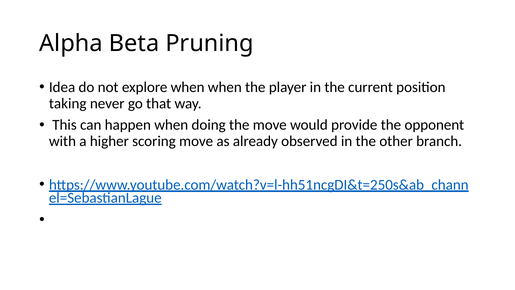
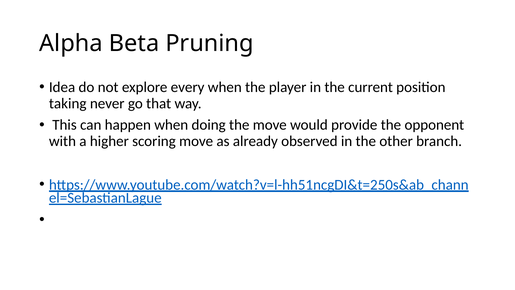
explore when: when -> every
